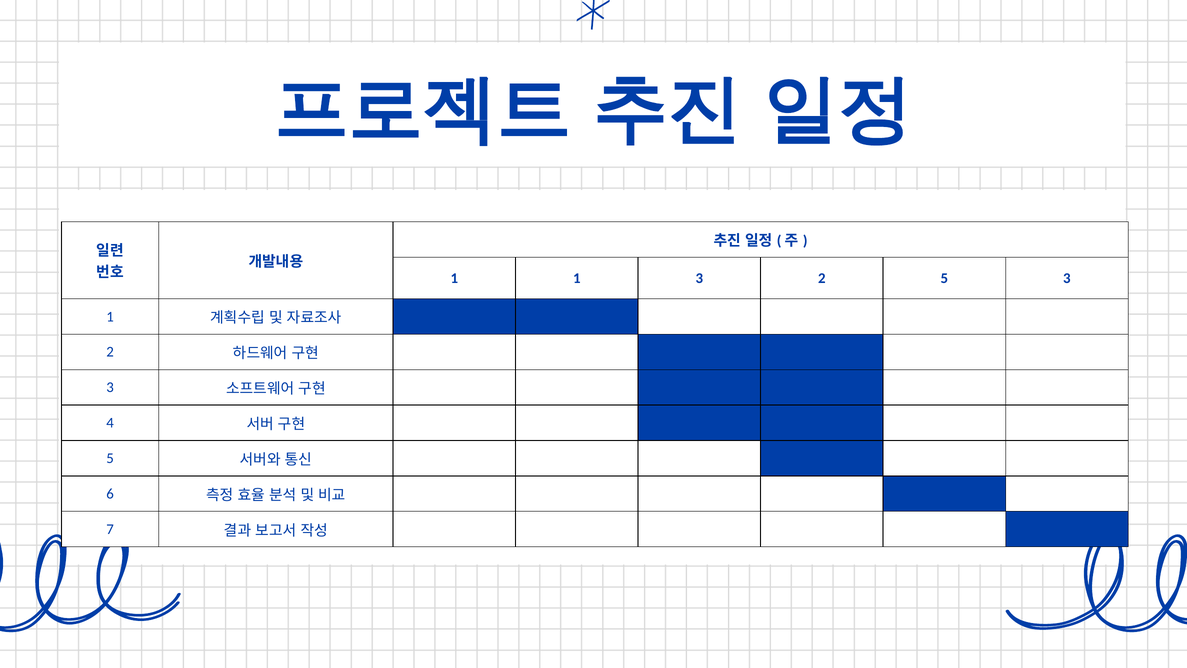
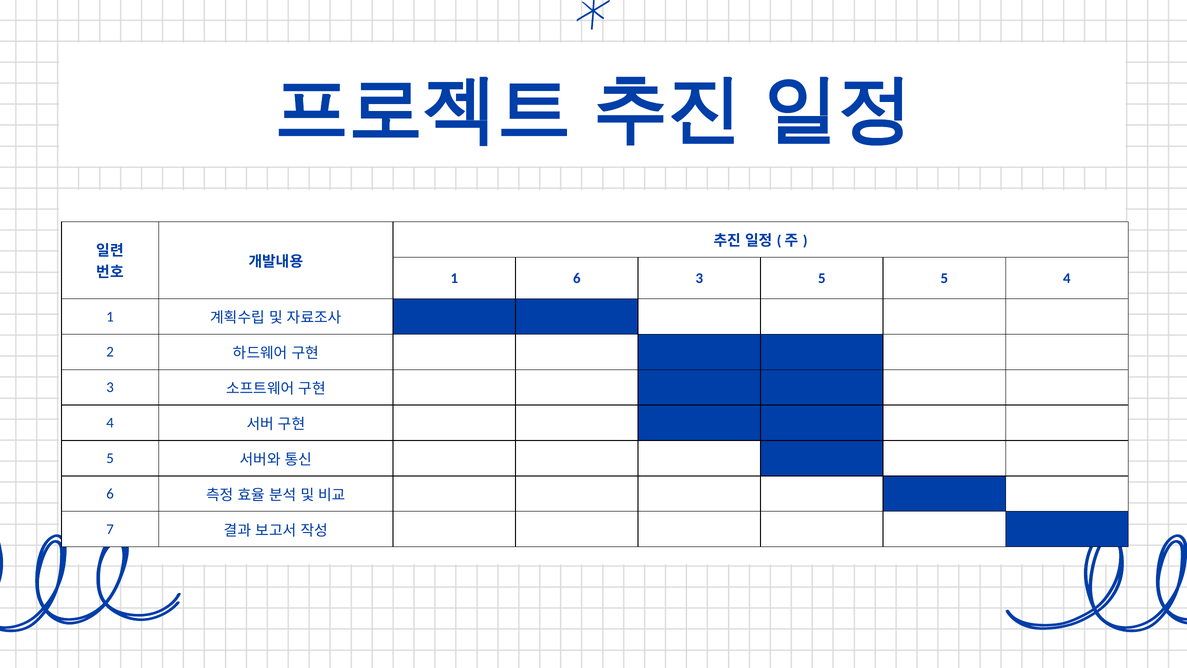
1 1: 1 -> 6
3 2: 2 -> 5
5 3: 3 -> 4
